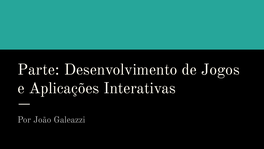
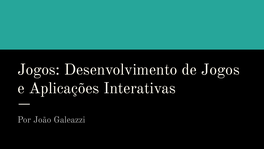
Parte at (39, 69): Parte -> Jogos
